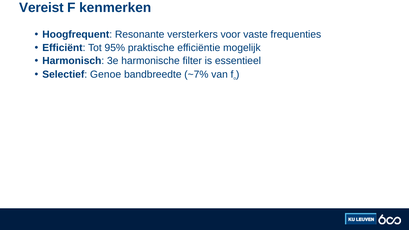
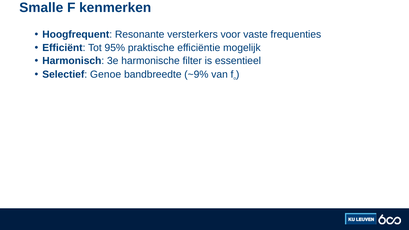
Vereist: Vereist -> Smalle
~7%: ~7% -> ~9%
